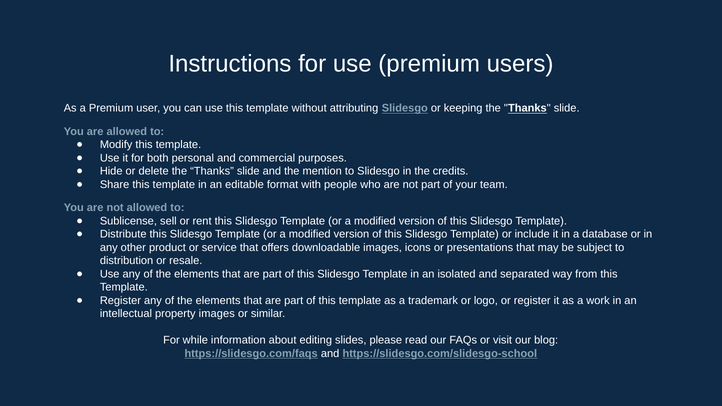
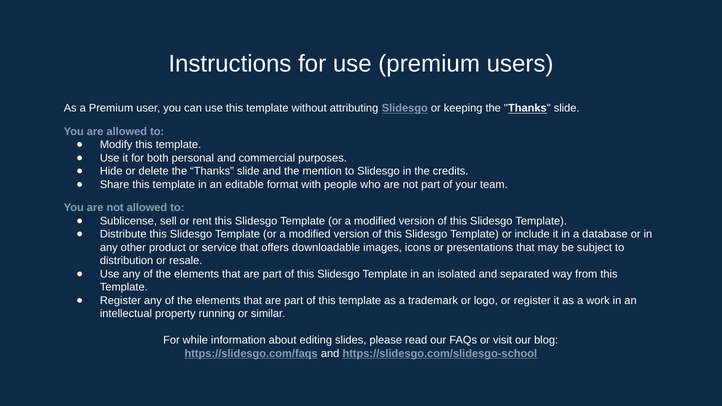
property images: images -> running
